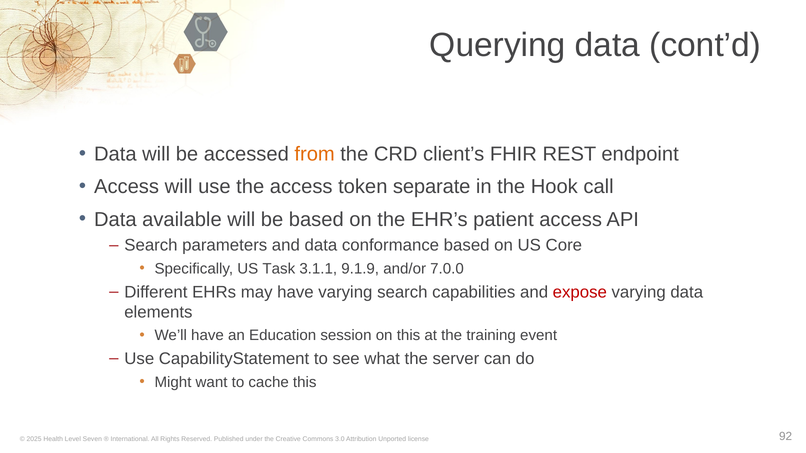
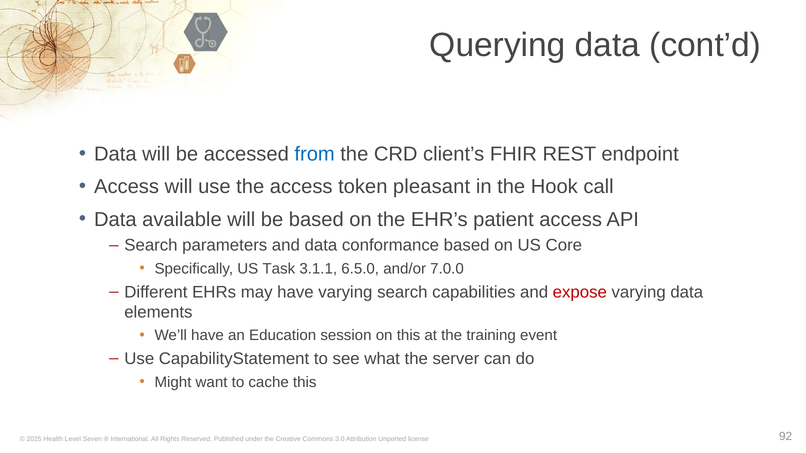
from colour: orange -> blue
separate: separate -> pleasant
9.1.9: 9.1.9 -> 6.5.0
